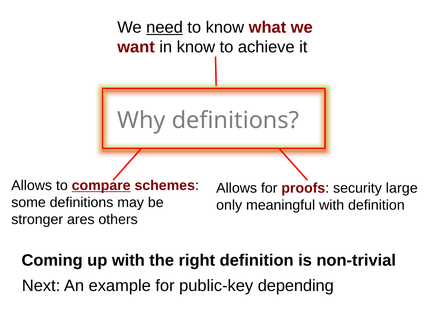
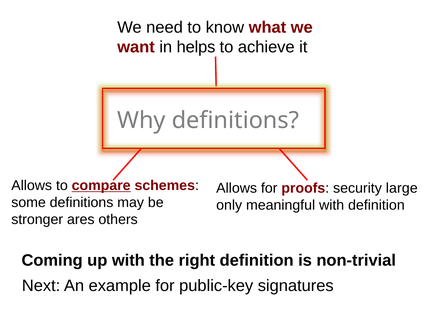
need underline: present -> none
in know: know -> helps
depending: depending -> signatures
